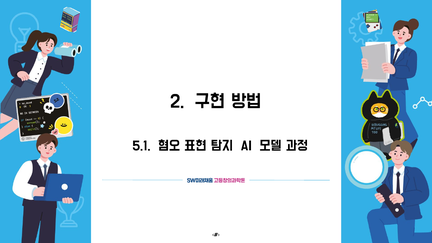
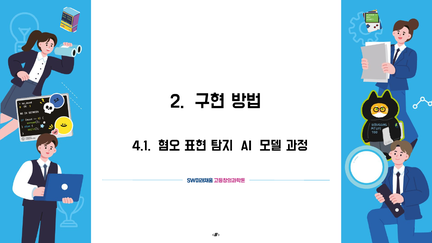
5.1: 5.1 -> 4.1
